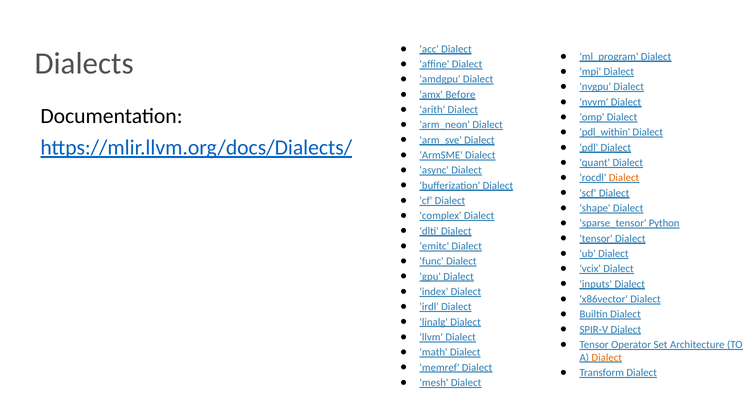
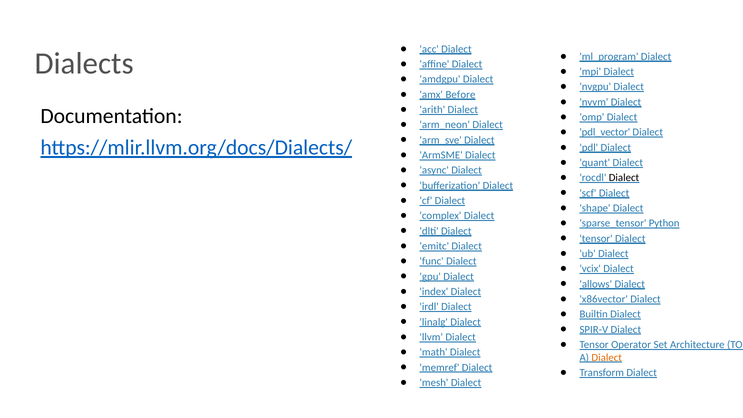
pdl_within: pdl_within -> pdl_vector
Dialect at (624, 178) colour: orange -> black
inputs: inputs -> allows
